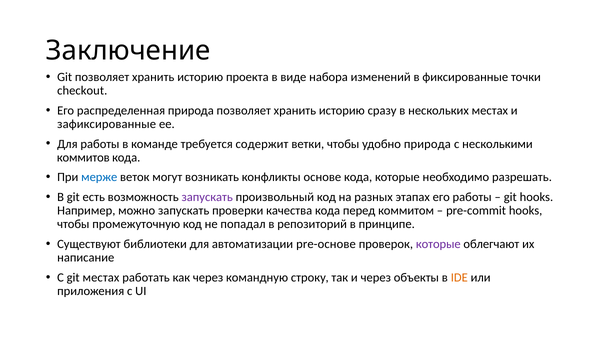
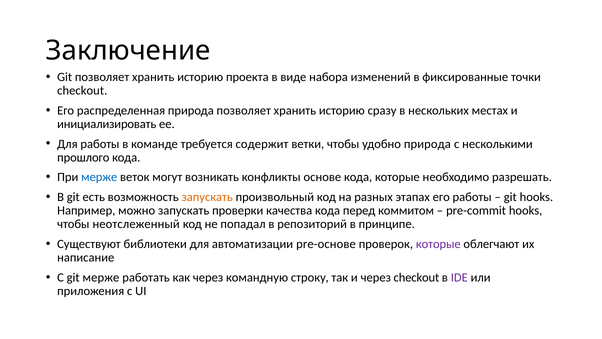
зафиксированные: зафиксированные -> инициализировать
коммитов: коммитов -> прошлого
запускать at (207, 197) colour: purple -> orange
промежуточную: промежуточную -> неотслеженный
git местах: местах -> мерже
через объекты: объекты -> checkout
IDE colour: orange -> purple
